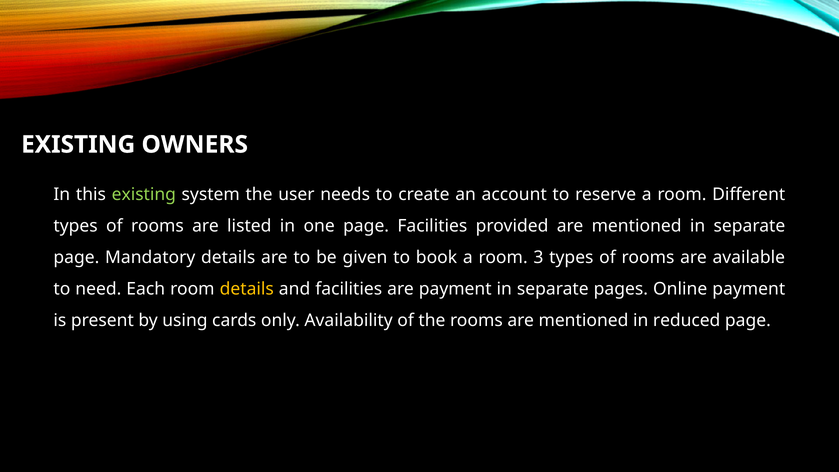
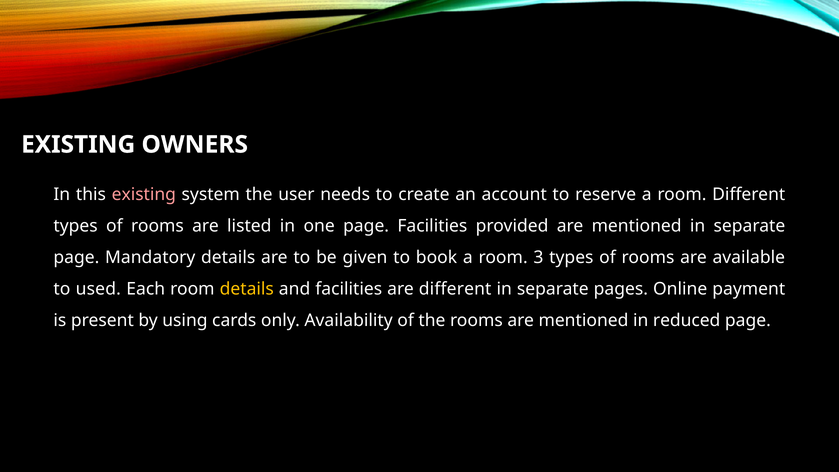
existing at (144, 195) colour: light green -> pink
need: need -> used
are payment: payment -> different
